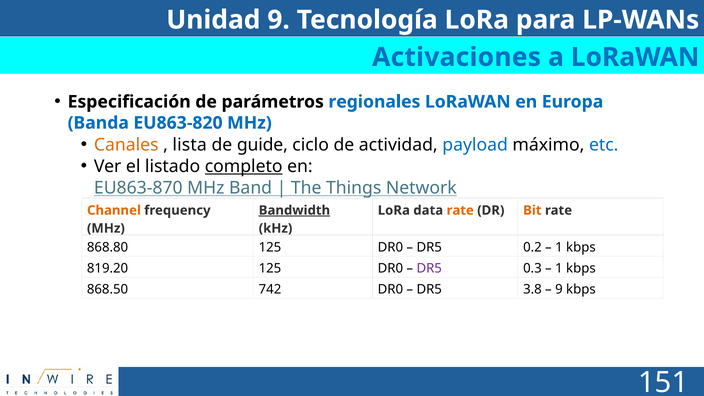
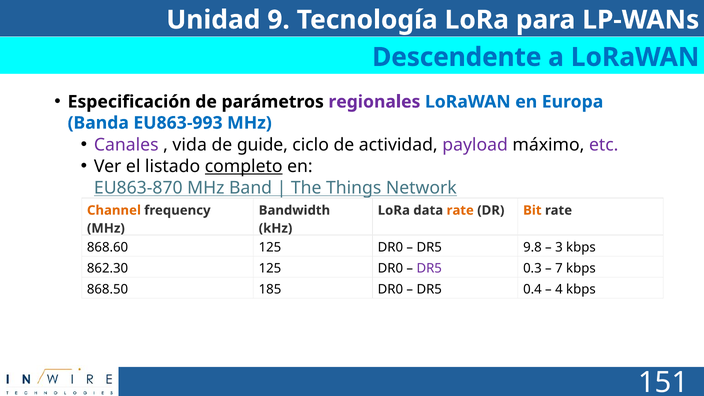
Activaciones: Activaciones -> Descendente
regionales colour: blue -> purple
EU863-820: EU863-820 -> EU863-993
Canales colour: orange -> purple
lista: lista -> vida
payload colour: blue -> purple
etc colour: blue -> purple
Bandwidth underline: present -> none
868.80: 868.80 -> 868.60
0.2: 0.2 -> 9.8
1 at (559, 247): 1 -> 3
819.20: 819.20 -> 862.30
1 at (559, 268): 1 -> 7
742: 742 -> 185
3.8: 3.8 -> 0.4
9 at (559, 290): 9 -> 4
